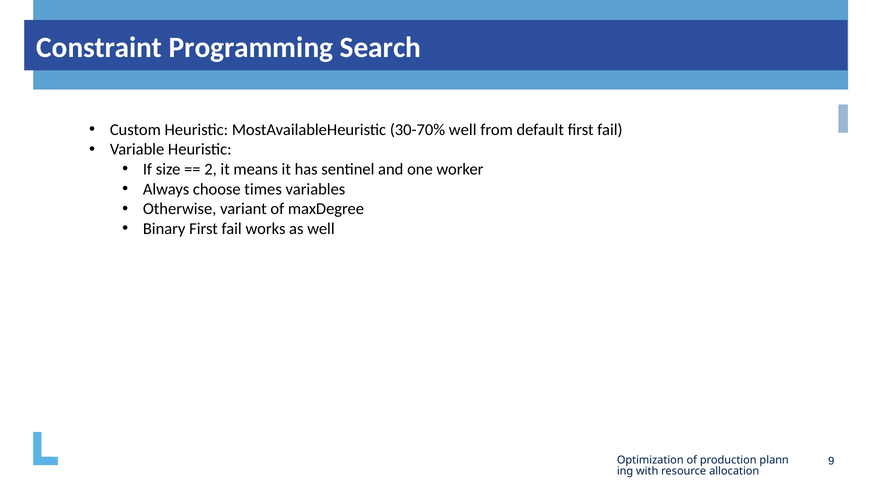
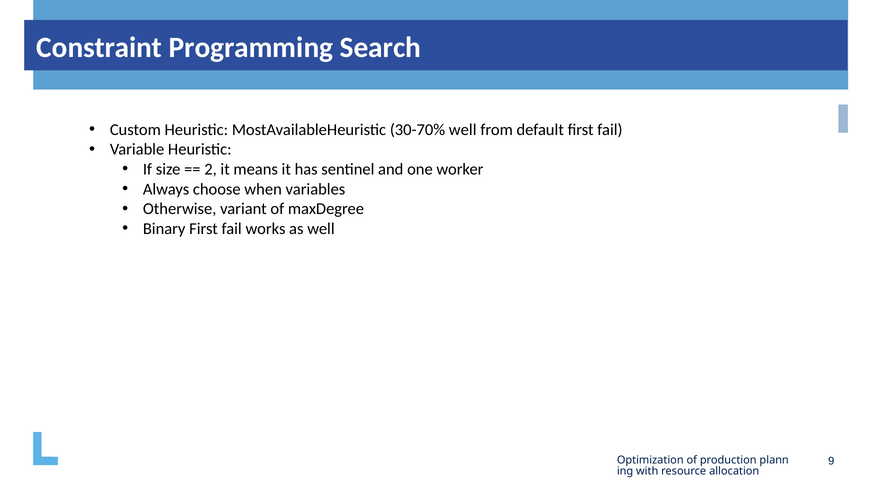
times: times -> when
